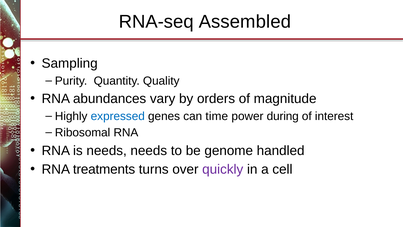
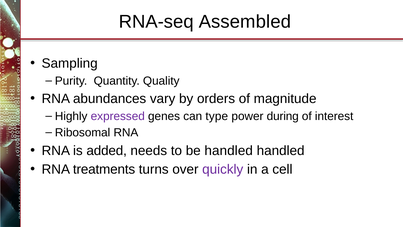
expressed colour: blue -> purple
time: time -> type
is needs: needs -> added
be genome: genome -> handled
